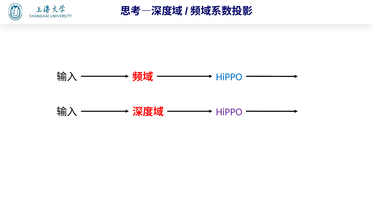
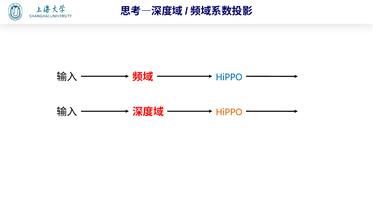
HiPPO at (229, 112) colour: purple -> orange
